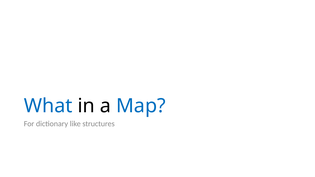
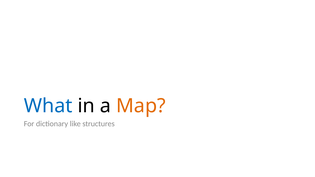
Map colour: blue -> orange
